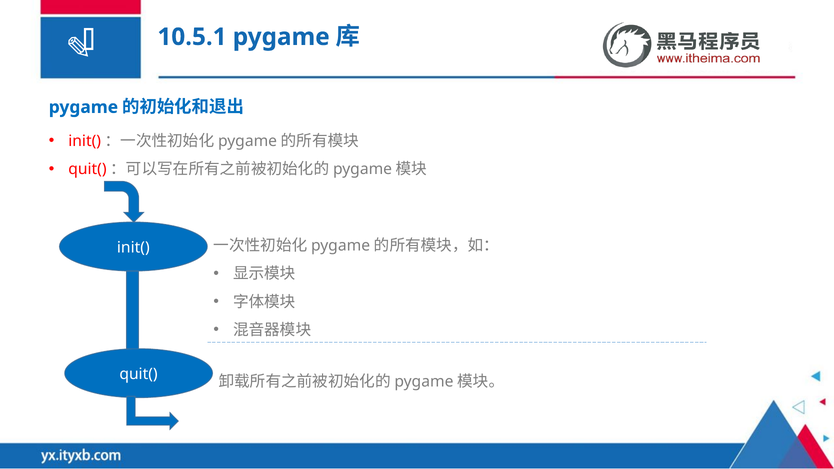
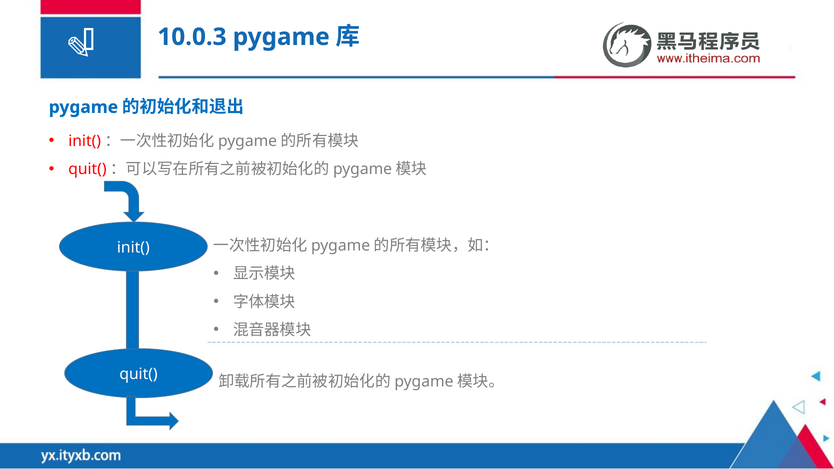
10.5.1: 10.5.1 -> 10.0.3
